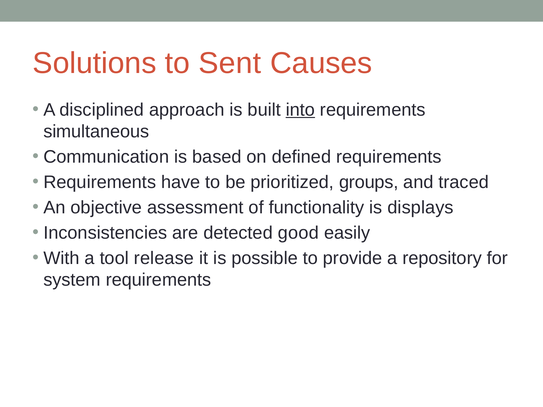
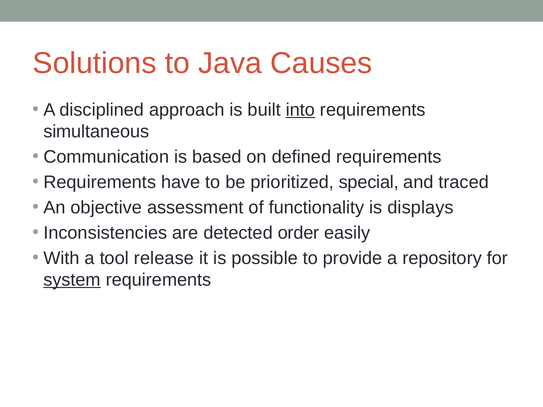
Sent: Sent -> Java
groups: groups -> special
good: good -> order
system underline: none -> present
